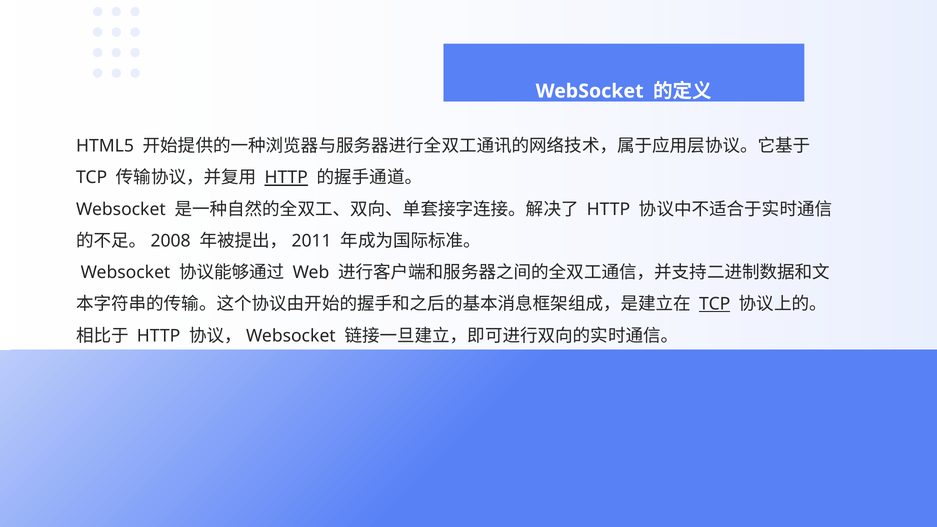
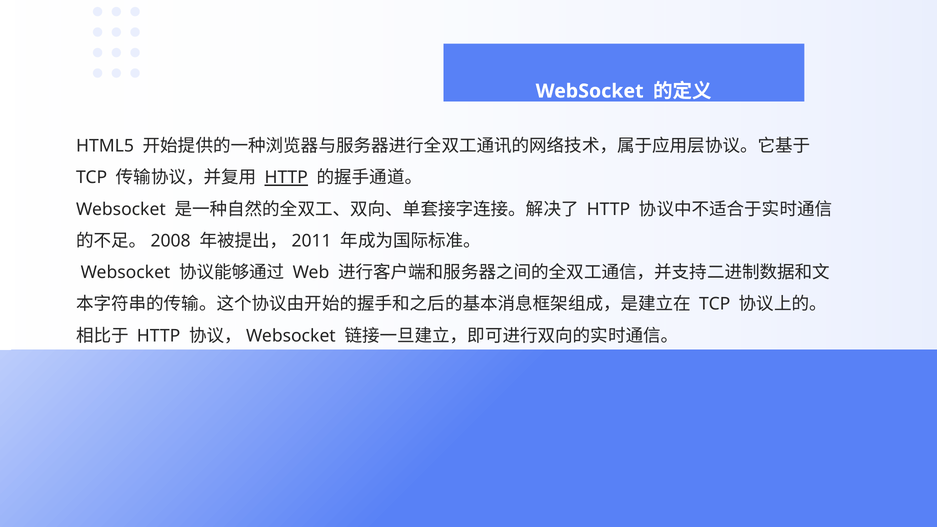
TCP at (715, 304) underline: present -> none
